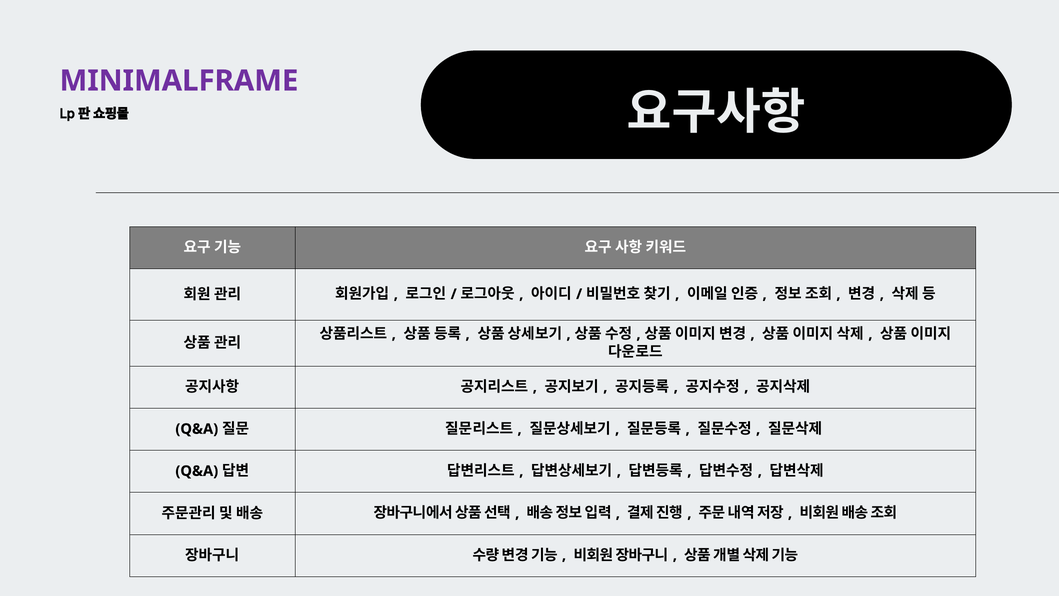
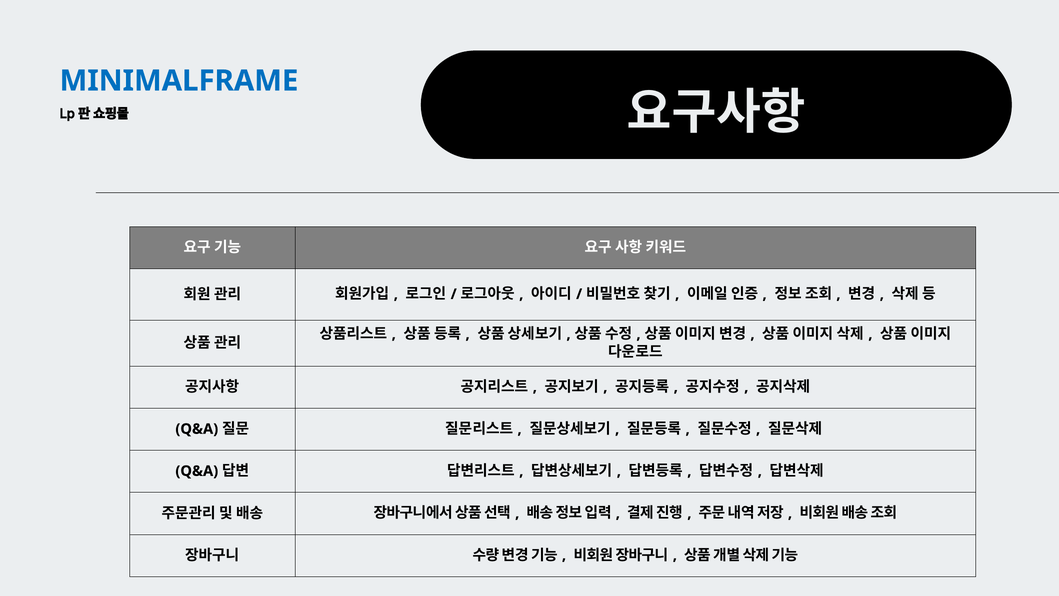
MINIMALFRAME colour: purple -> blue
